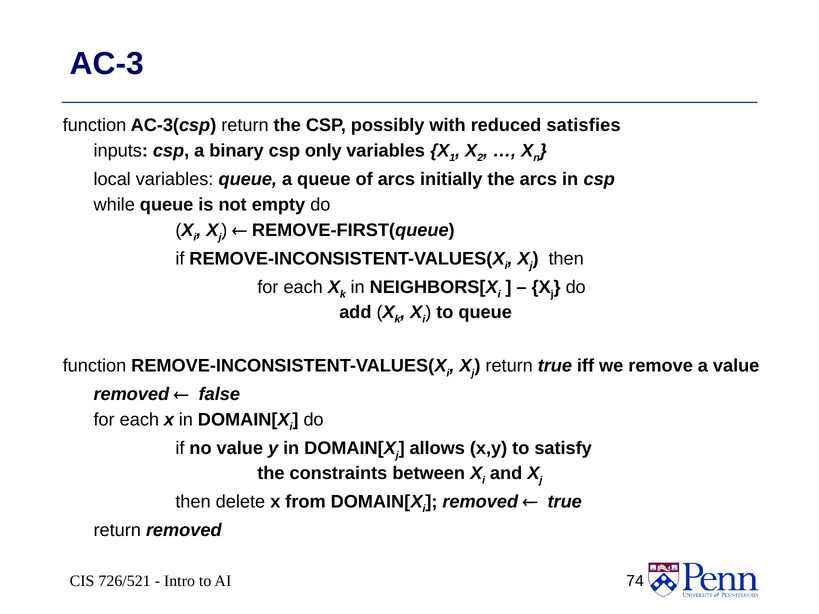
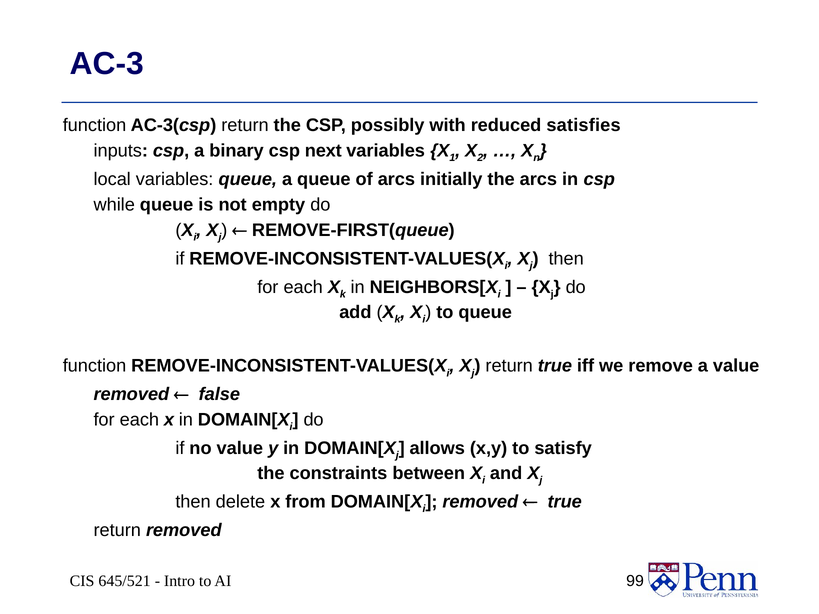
only: only -> next
726/521: 726/521 -> 645/521
74: 74 -> 99
